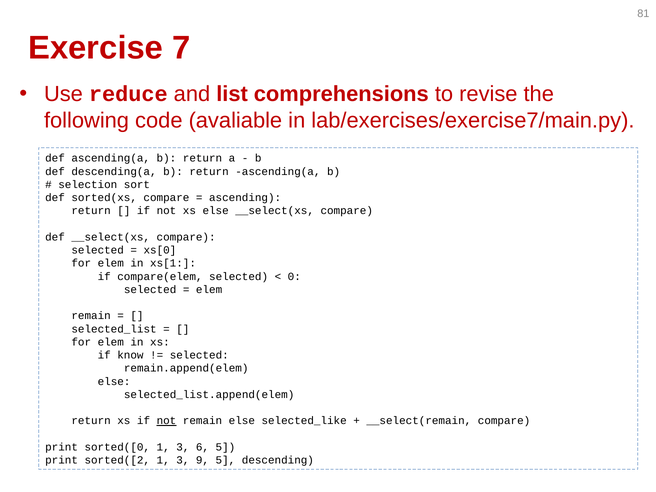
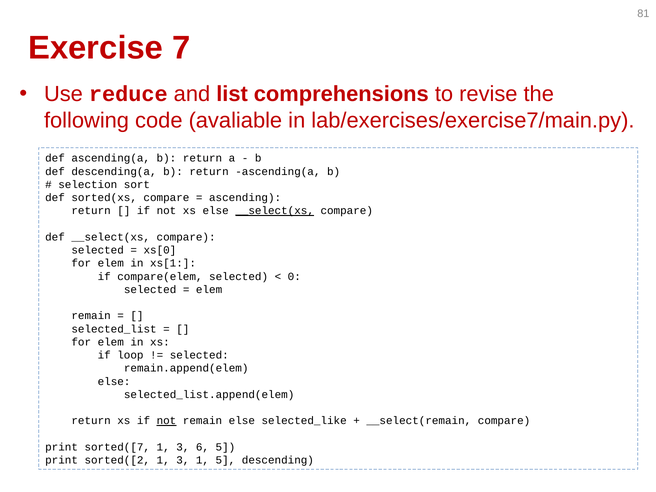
__select(xs at (275, 211) underline: none -> present
know: know -> loop
sorted([0: sorted([0 -> sorted([7
3 9: 9 -> 1
